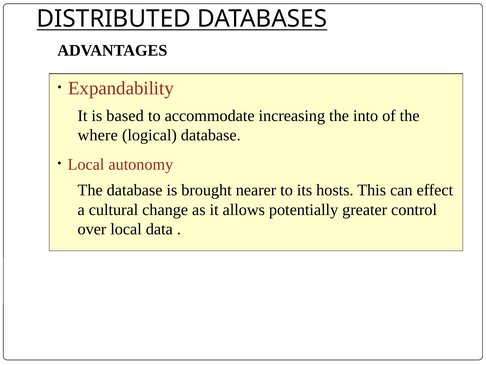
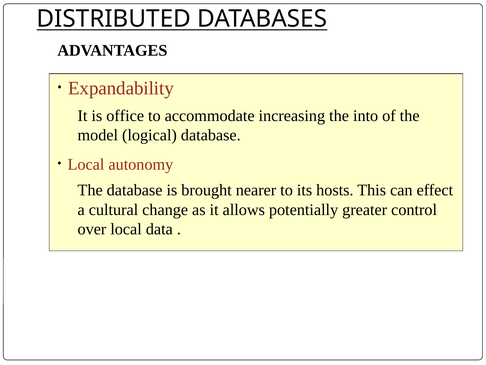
based: based -> office
where: where -> model
